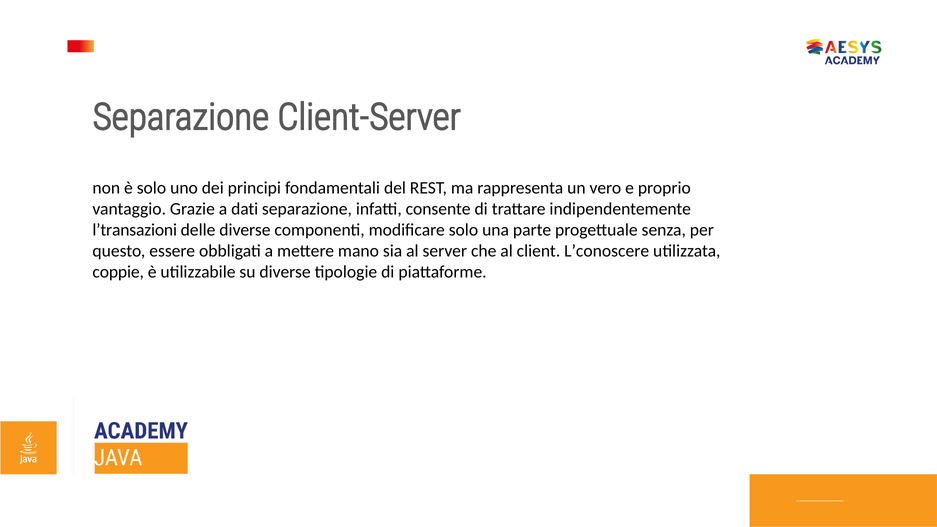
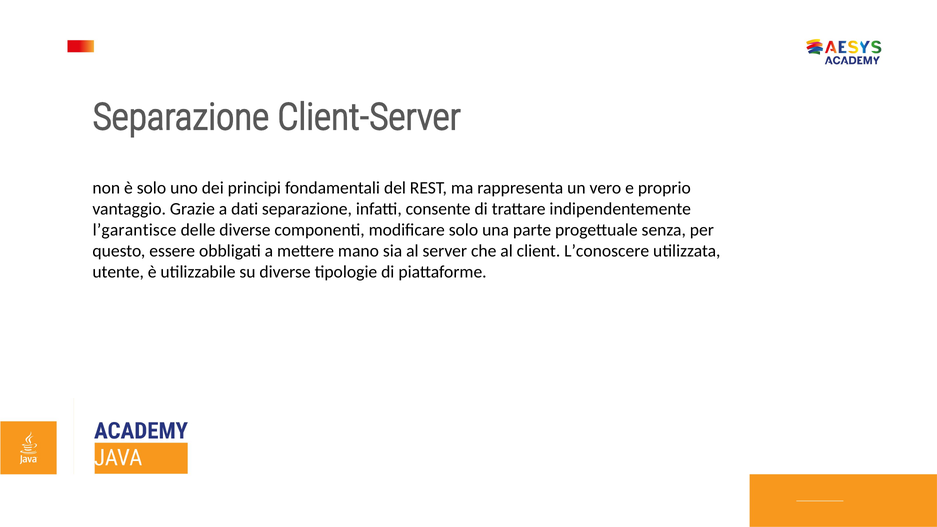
l’transazioni: l’transazioni -> l’garantisce
coppie: coppie -> utente
